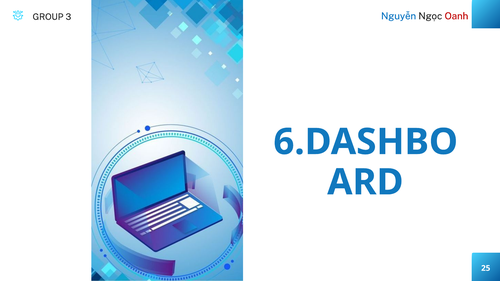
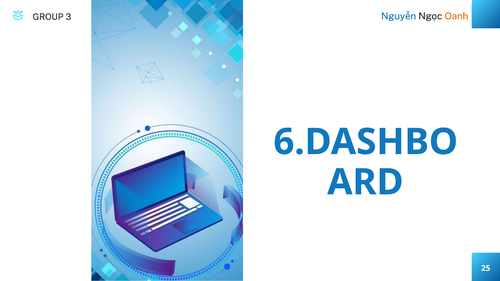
Oanh colour: red -> orange
